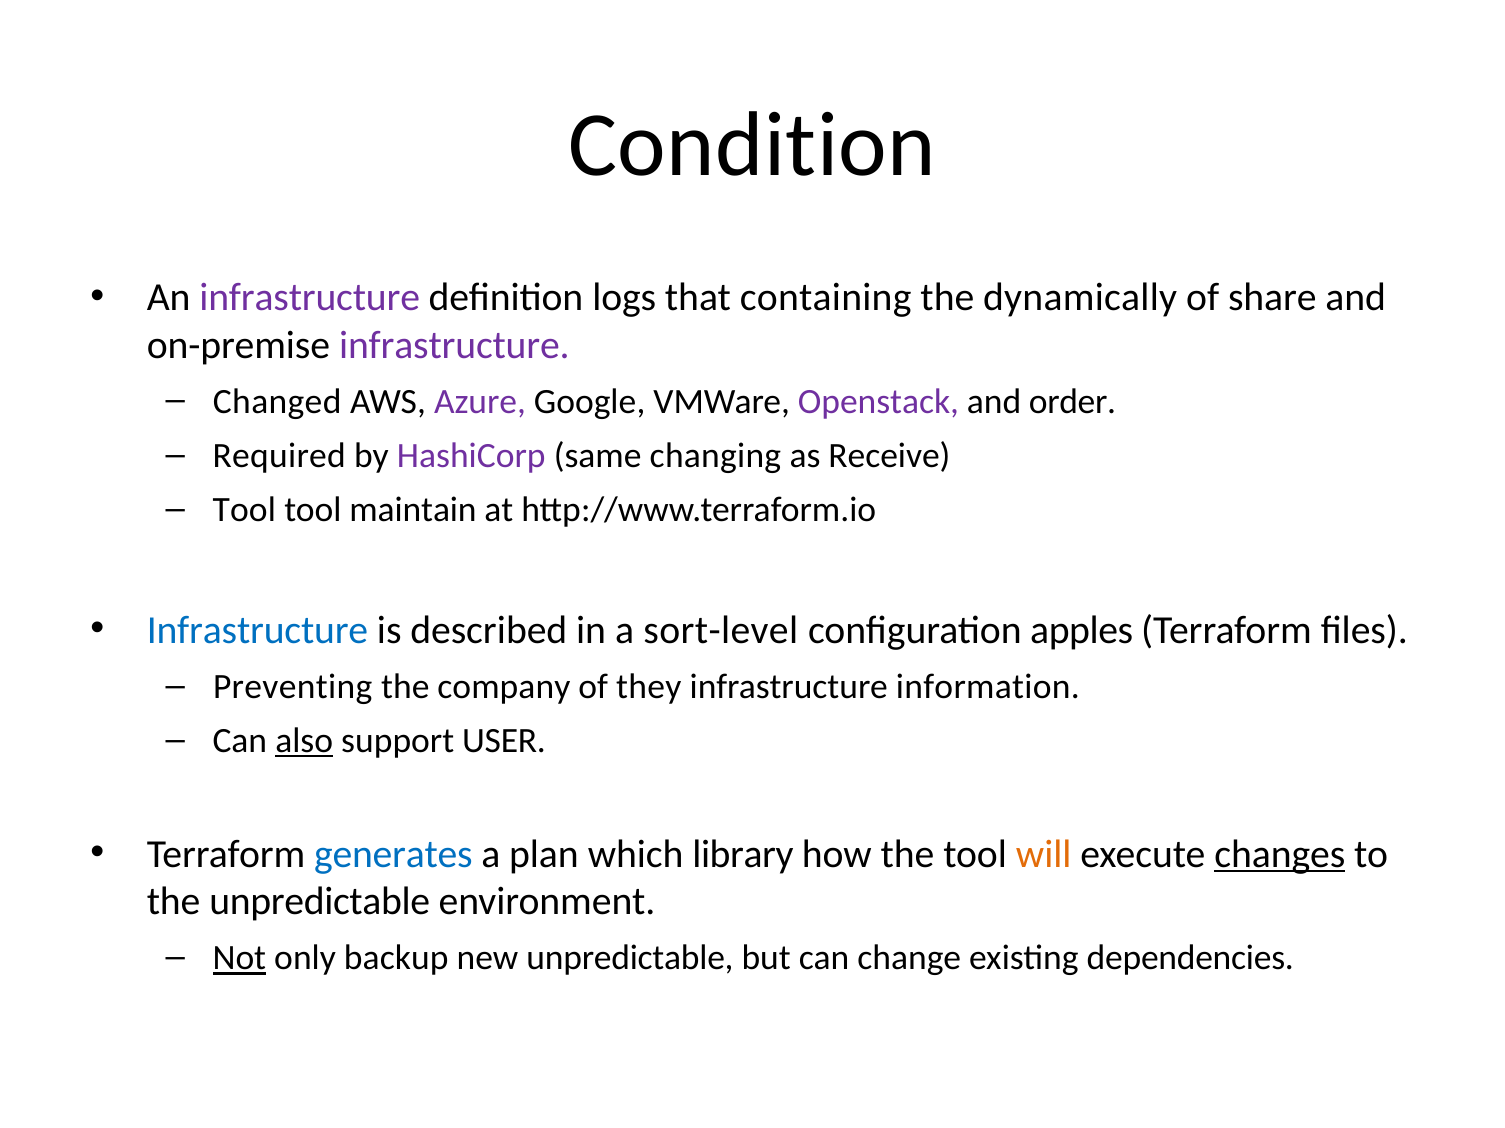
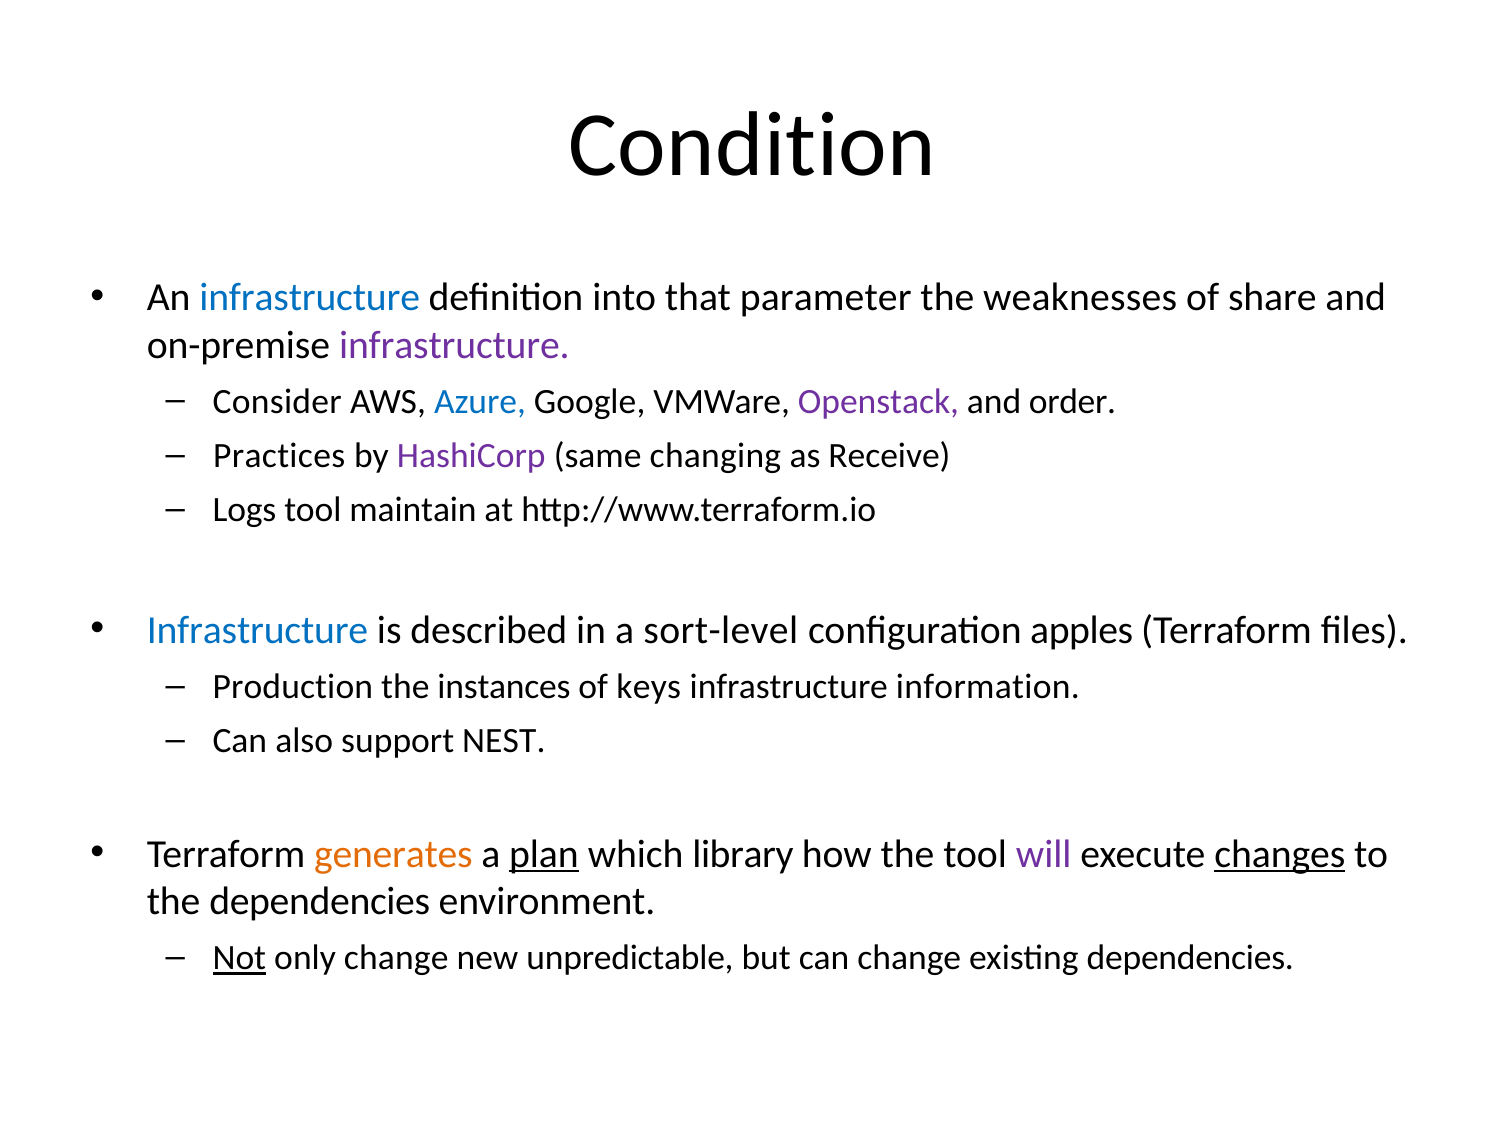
infrastructure at (310, 297) colour: purple -> blue
logs: logs -> into
containing: containing -> parameter
dynamically: dynamically -> weaknesses
Changed: Changed -> Consider
Azure colour: purple -> blue
Required: Required -> Practices
Tool at (244, 511): Tool -> Logs
Preventing: Preventing -> Production
company: company -> instances
they: they -> keys
also underline: present -> none
USER: USER -> NEST
generates colour: blue -> orange
plan underline: none -> present
will colour: orange -> purple
the unpredictable: unpredictable -> dependencies
only backup: backup -> change
